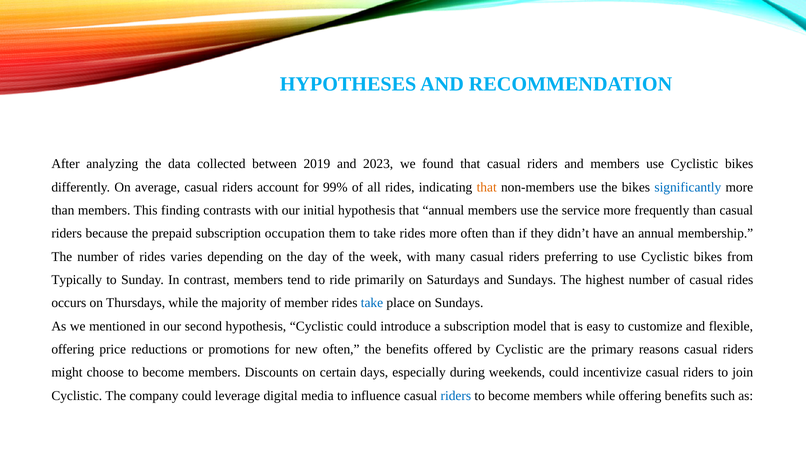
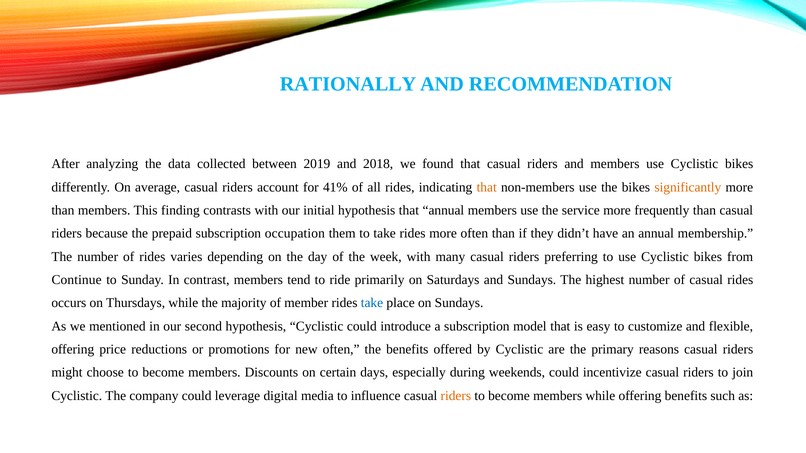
HYPOTHESES: HYPOTHESES -> RATIONALLY
2023: 2023 -> 2018
99%: 99% -> 41%
significantly colour: blue -> orange
Typically: Typically -> Continue
riders at (456, 396) colour: blue -> orange
